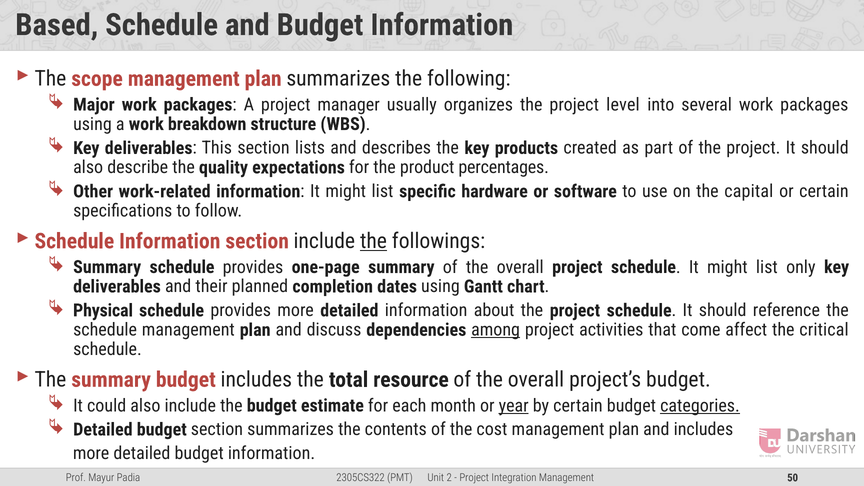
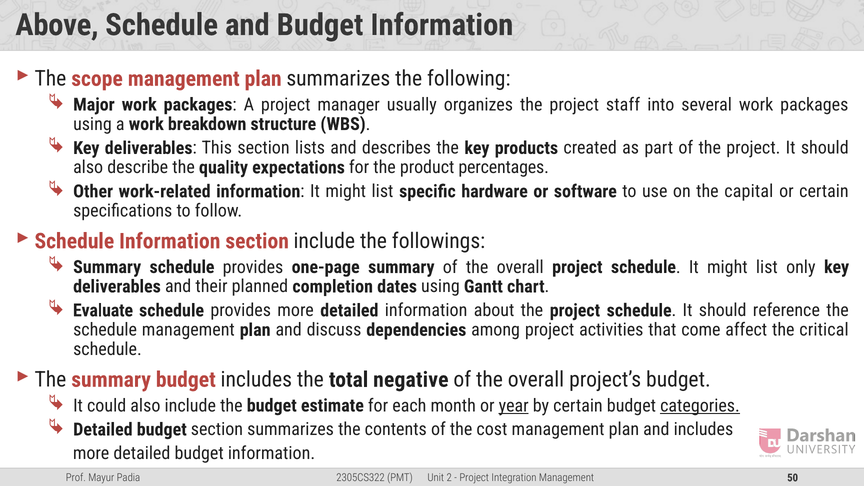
Based: Based -> Above
level: level -> staff
the at (374, 241) underline: present -> none
Physical: Physical -> Evaluate
among underline: present -> none
resource: resource -> negative
